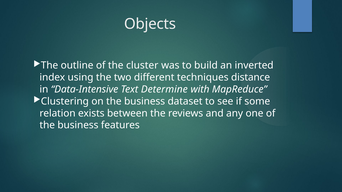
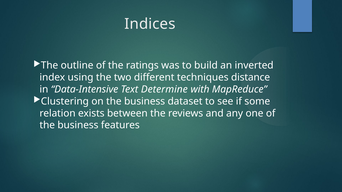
Objects: Objects -> Indices
cluster: cluster -> ratings
